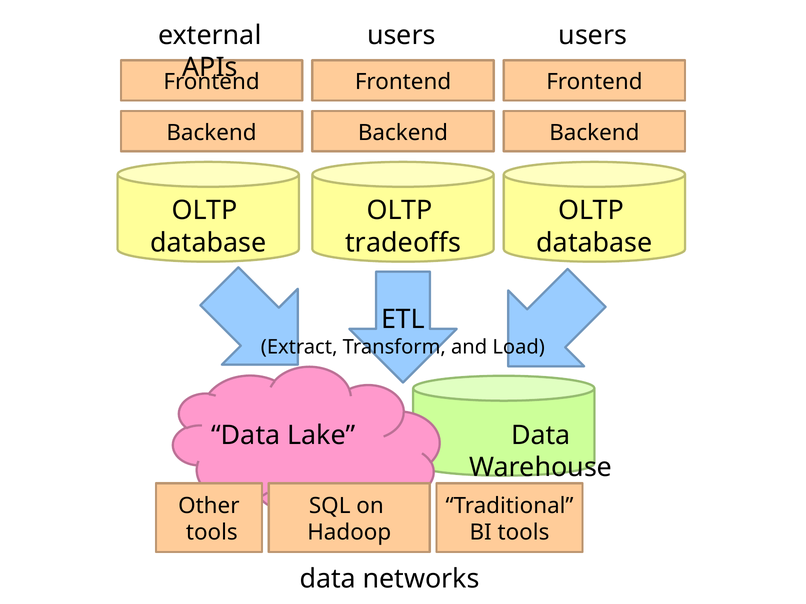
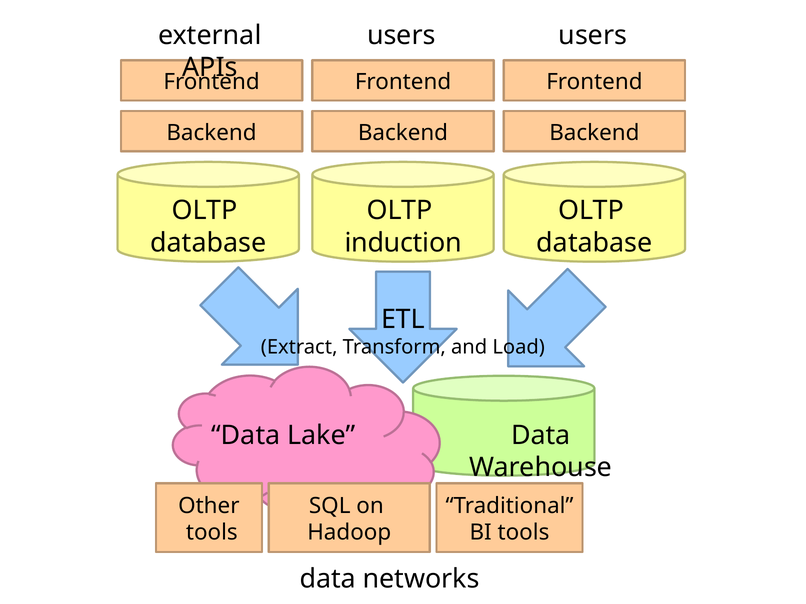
tradeoffs: tradeoffs -> induction
